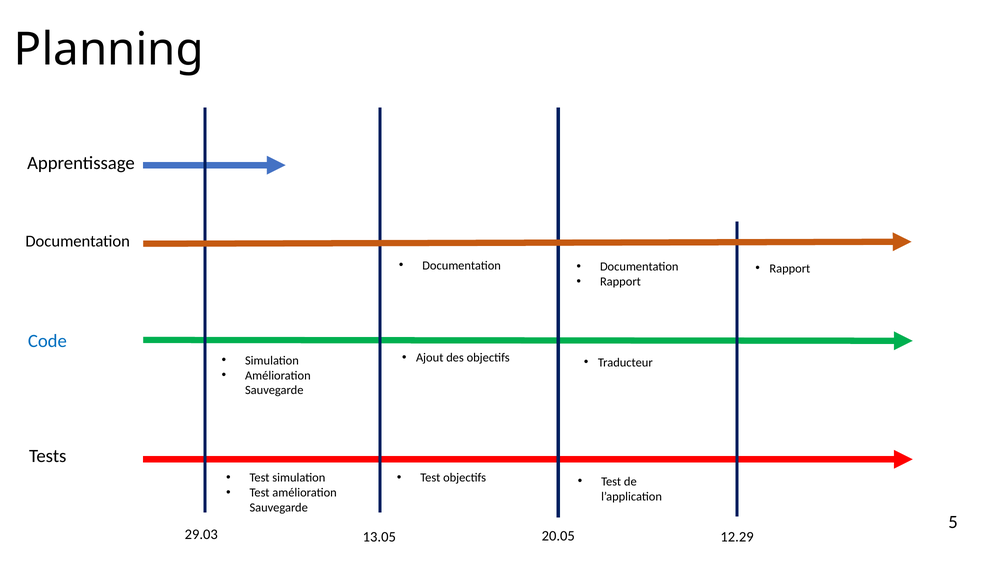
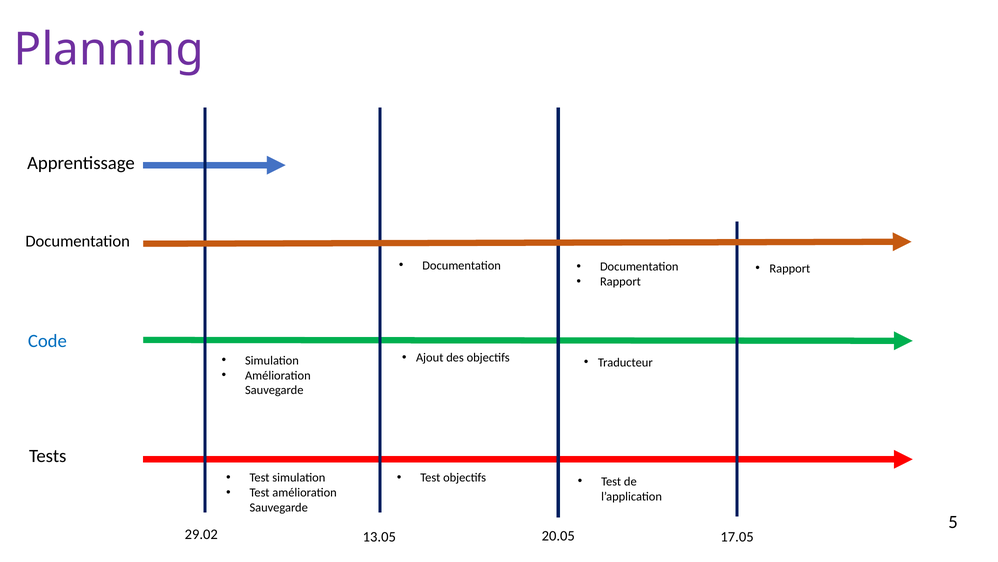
Planning colour: black -> purple
29.03: 29.03 -> 29.02
12.29: 12.29 -> 17.05
